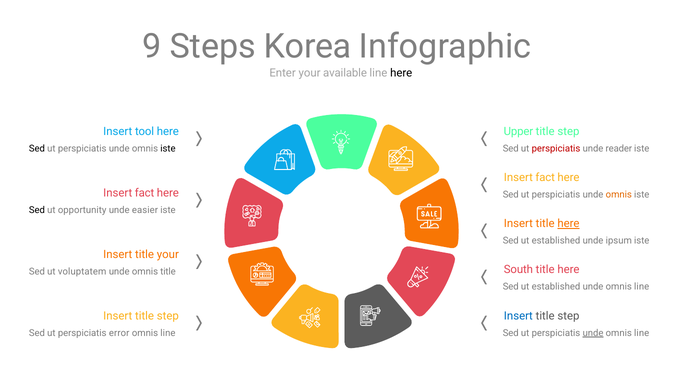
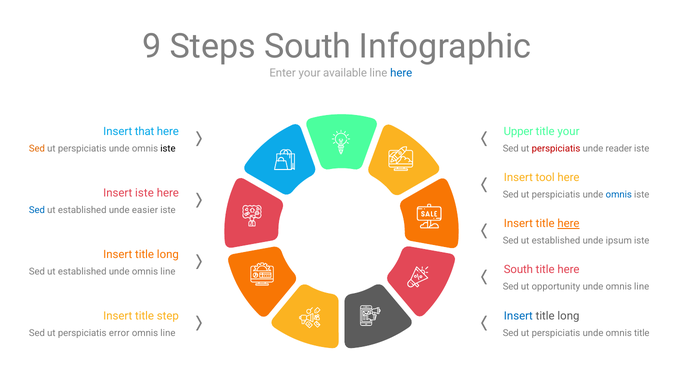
Steps Korea: Korea -> South
here at (401, 73) colour: black -> blue
tool: tool -> that
step at (568, 132): step -> your
Sed at (37, 149) colour: black -> orange
fact at (545, 178): fact -> tool
fact at (145, 193): fact -> iste
omnis at (619, 195) colour: orange -> blue
Sed at (37, 210) colour: black -> blue
opportunity at (82, 210): opportunity -> established
your at (168, 254): your -> long
voluptatem at (82, 272): voluptatem -> established
title at (168, 272): title -> line
established at (556, 287): established -> opportunity
step at (568, 316): step -> long
unde at (593, 333) underline: present -> none
line at (642, 333): line -> title
